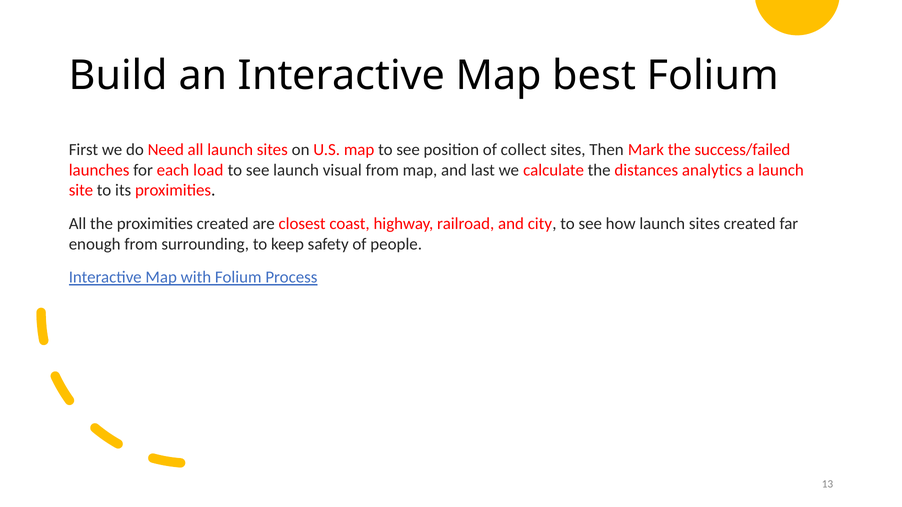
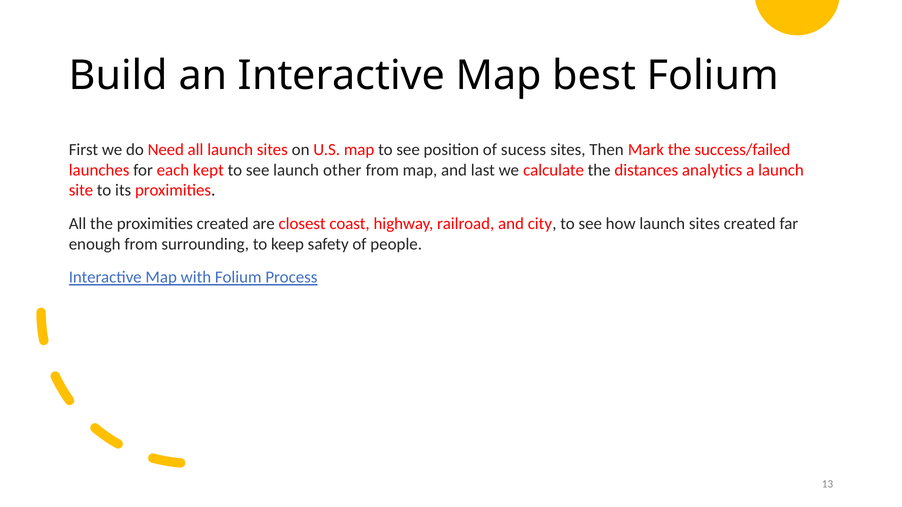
collect: collect -> sucess
load: load -> kept
visual: visual -> other
